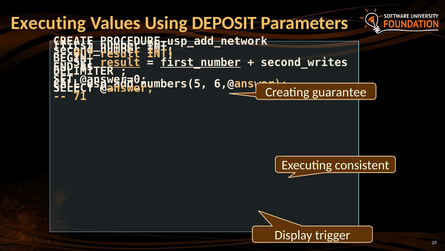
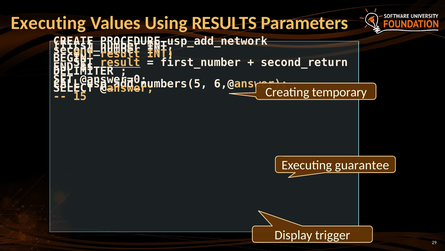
DEPOSIT: DEPOSIT -> RESULTS
first_number at (200, 62) underline: present -> none
second_writes: second_writes -> second_return
71: 71 -> 15
guarantee: guarantee -> temporary
consistent: consistent -> guarantee
